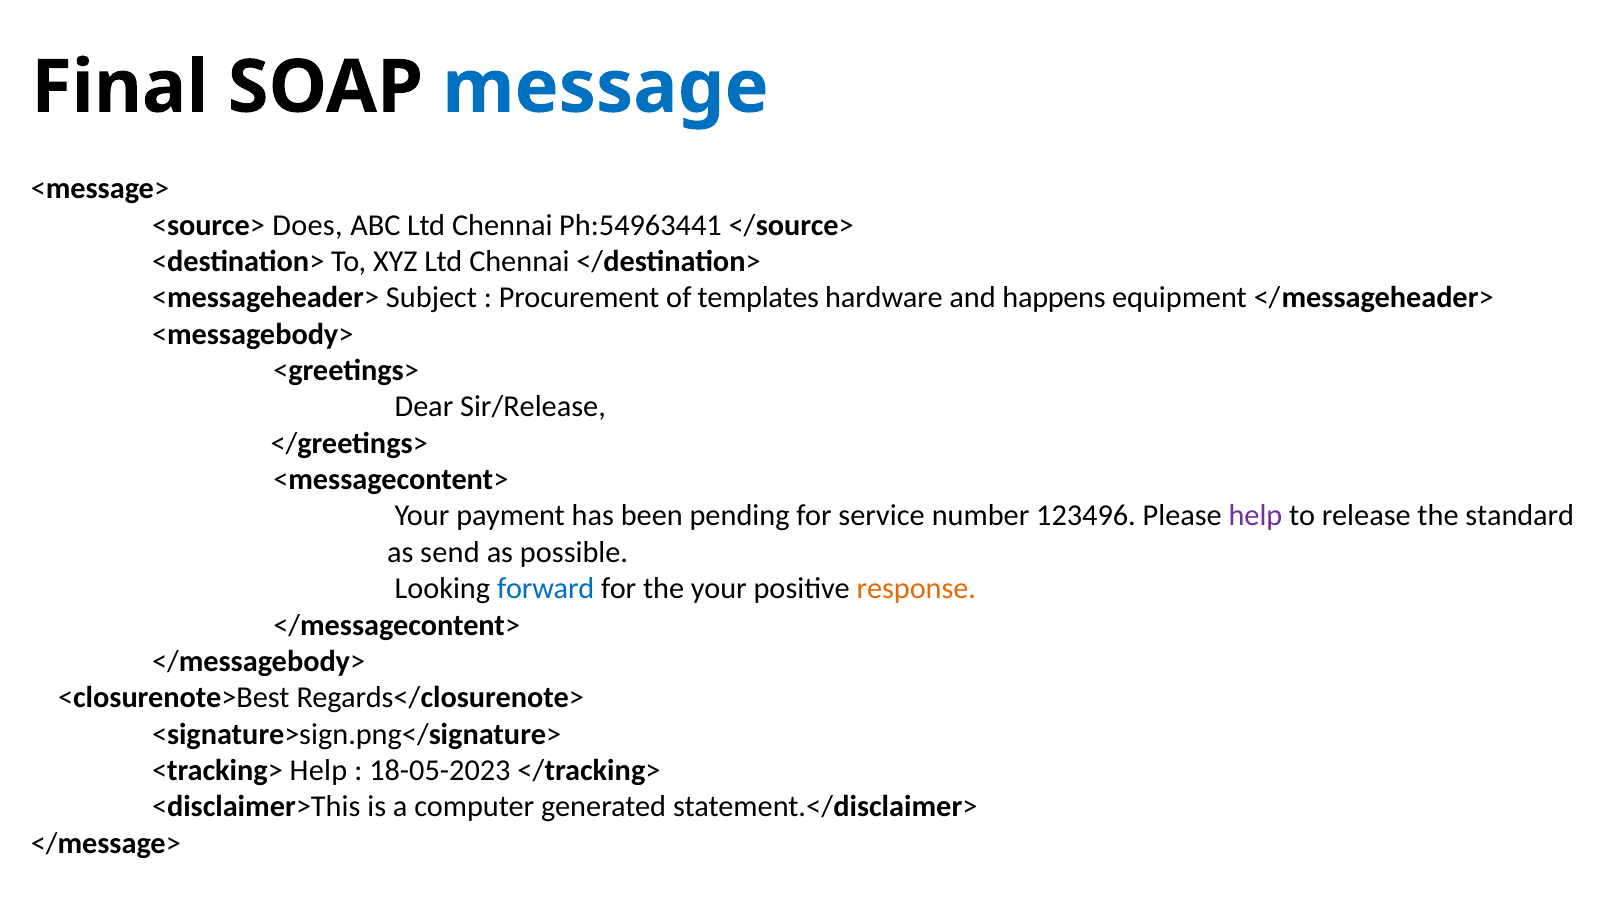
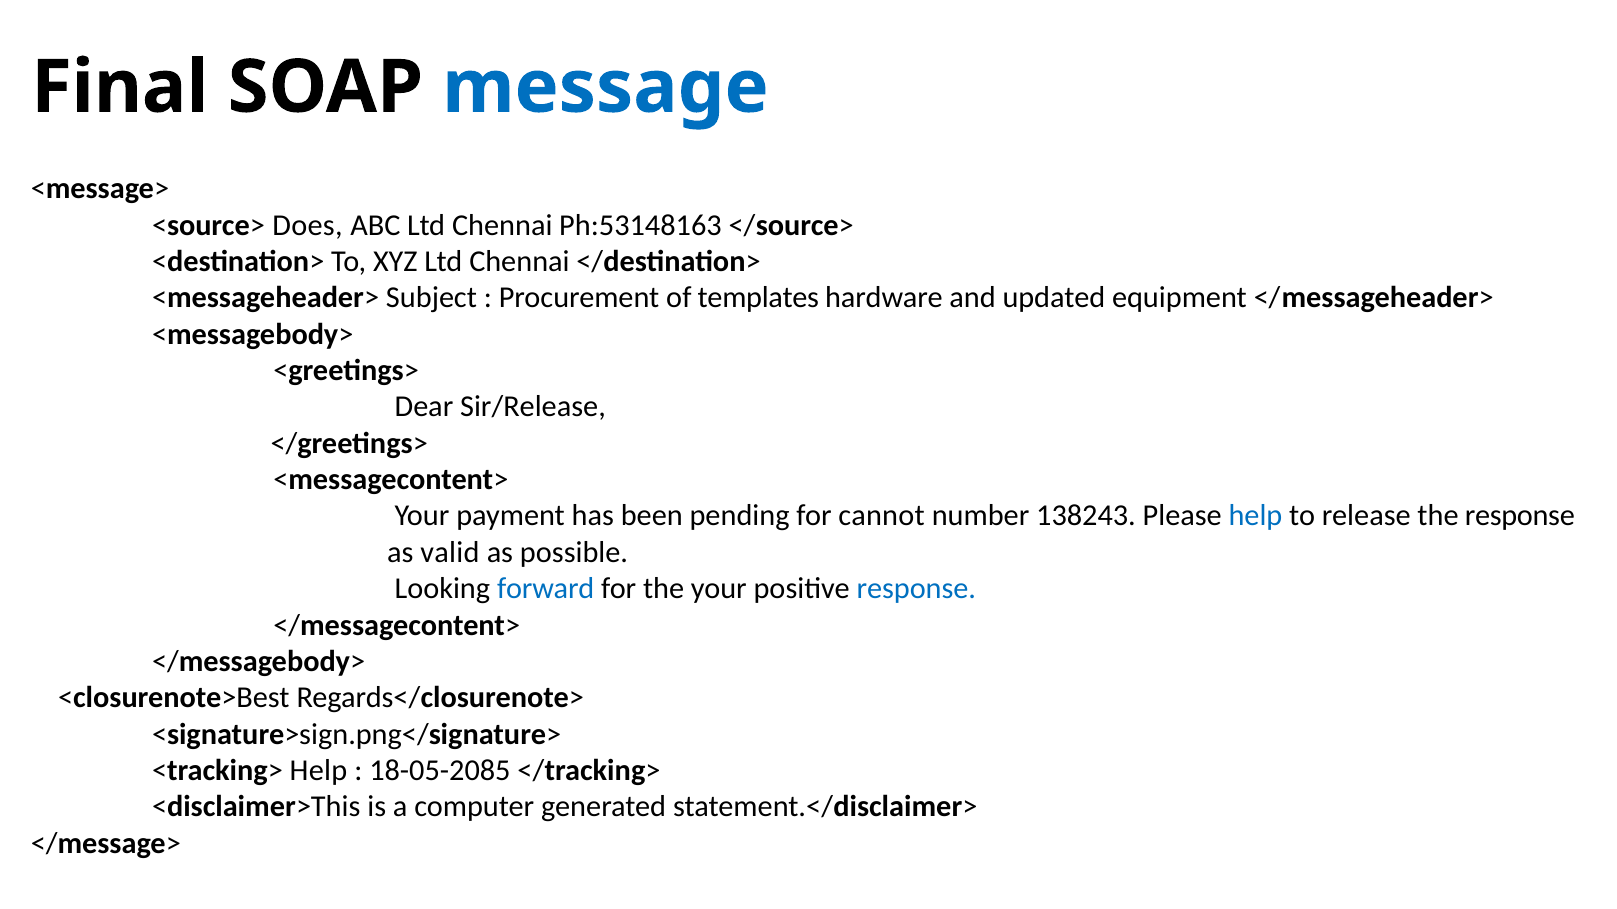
Ph:54963441: Ph:54963441 -> Ph:53148163
happens: happens -> updated
service: service -> cannot
123496: 123496 -> 138243
help at (1255, 516) colour: purple -> blue
the standard: standard -> response
send: send -> valid
response at (916, 589) colour: orange -> blue
18-05-2023: 18-05-2023 -> 18-05-2085
